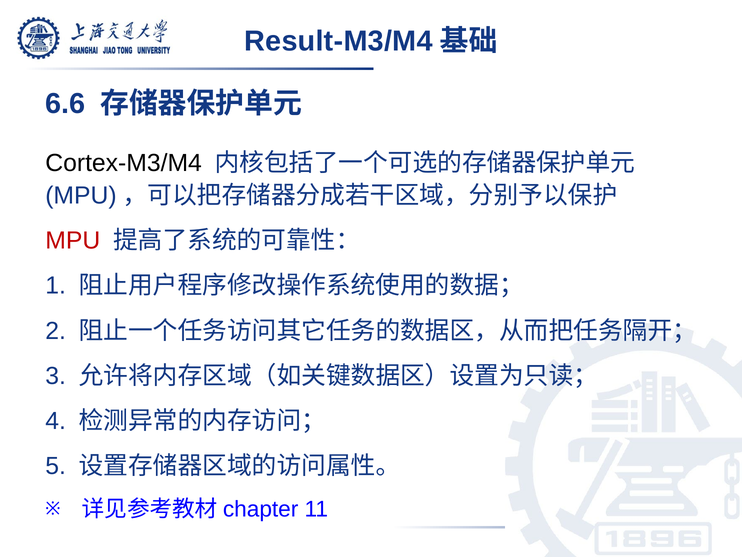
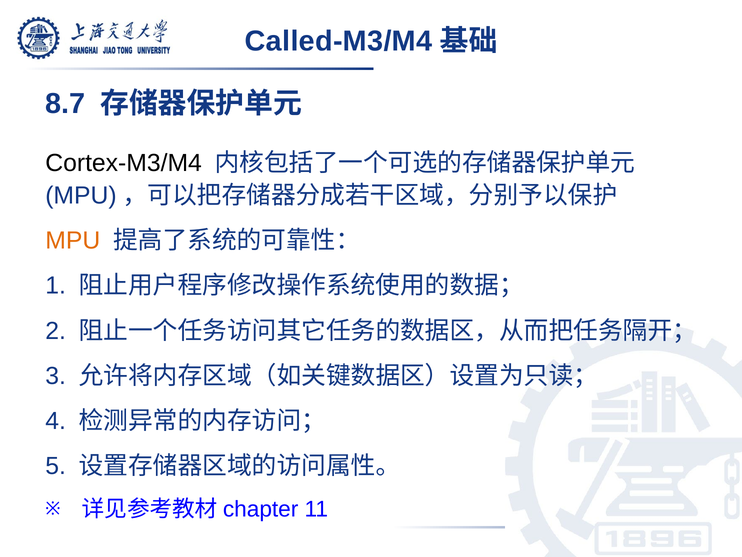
Result-M3/M4: Result-M3/M4 -> Called-M3/M4
6.6: 6.6 -> 8.7
MPU colour: red -> orange
